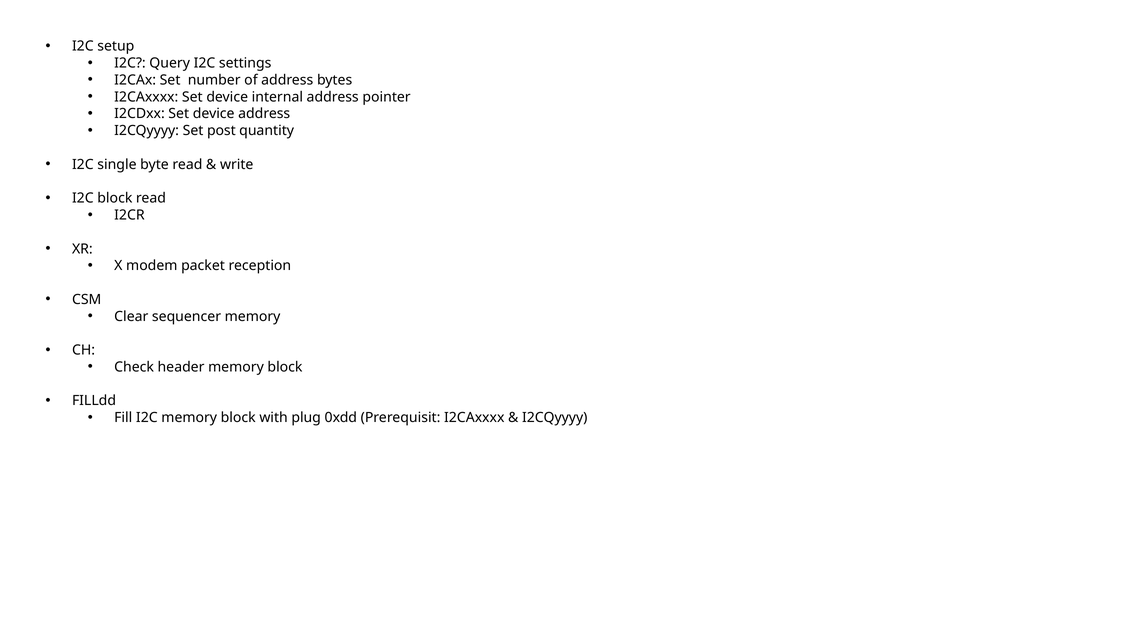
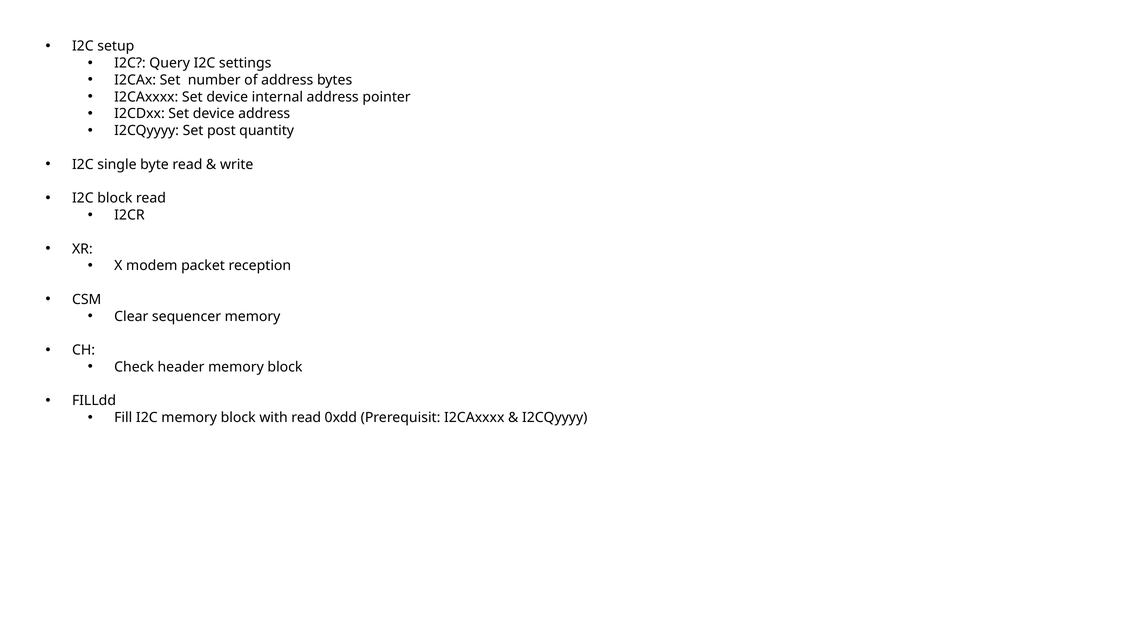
with plug: plug -> read
